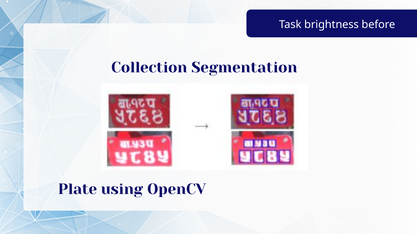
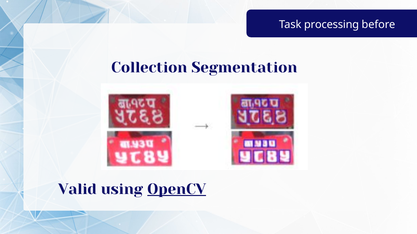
brightness: brightness -> processing
Plate: Plate -> Valid
OpenCV underline: none -> present
